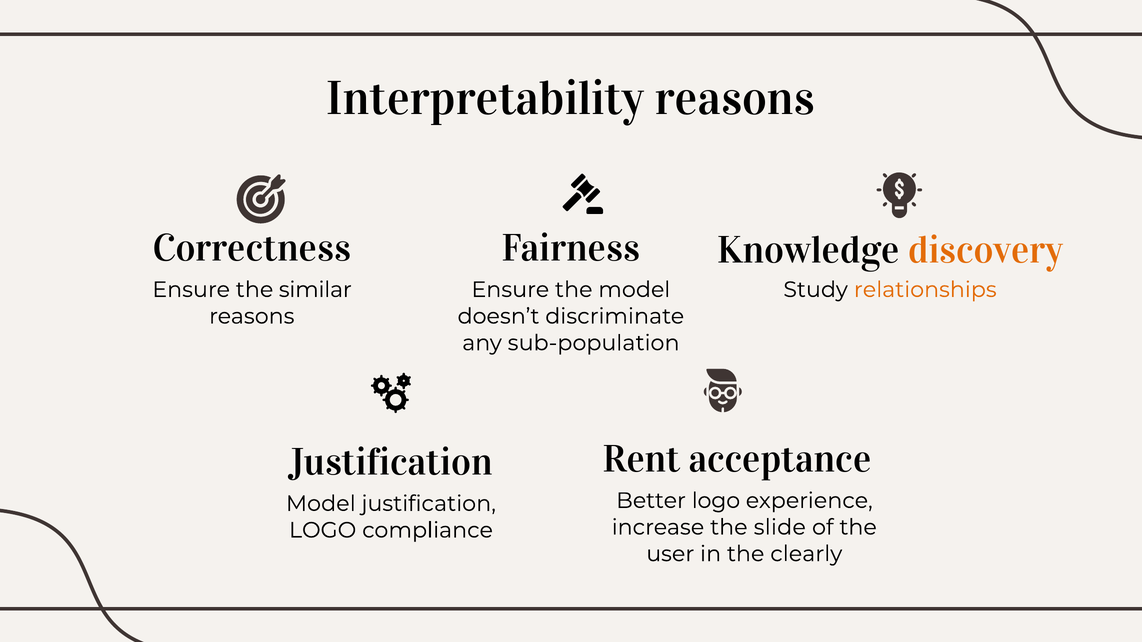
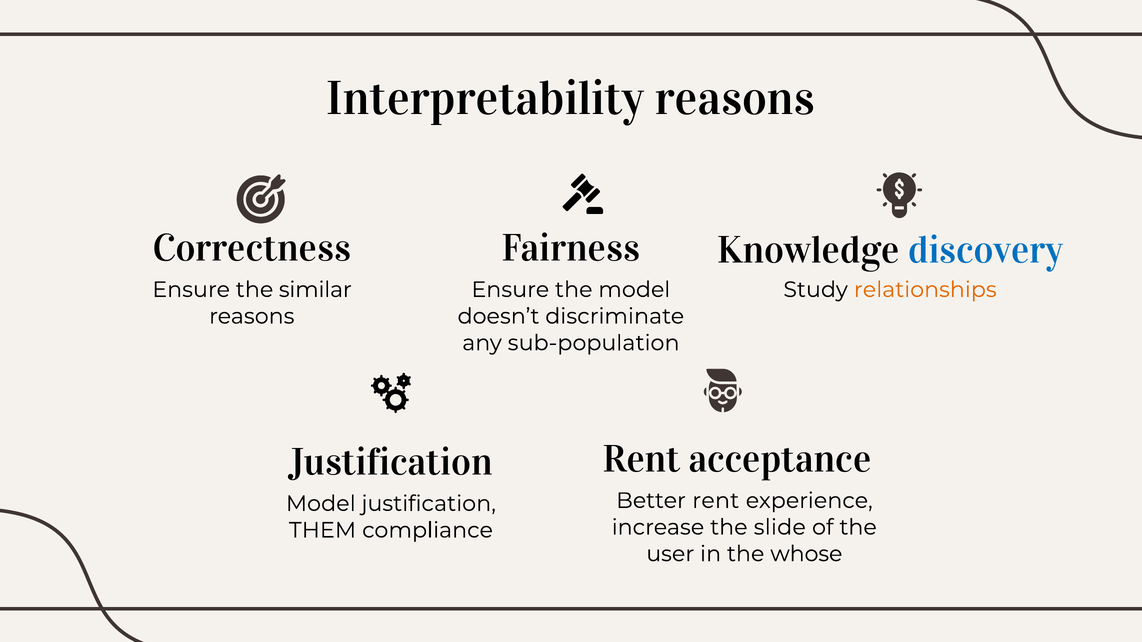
discovery colour: orange -> blue
Better logo: logo -> rent
LOGO at (323, 531): LOGO -> THEM
clearly: clearly -> whose
